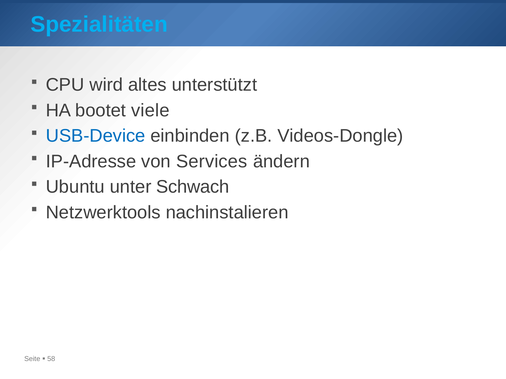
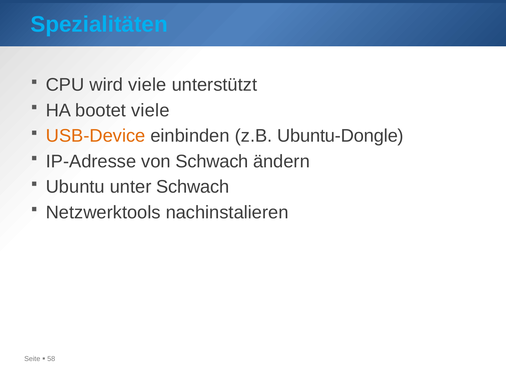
wird altes: altes -> viele
USB-Device colour: blue -> orange
Videos-Dongle: Videos-Dongle -> Ubuntu-Dongle
von Services: Services -> Schwach
